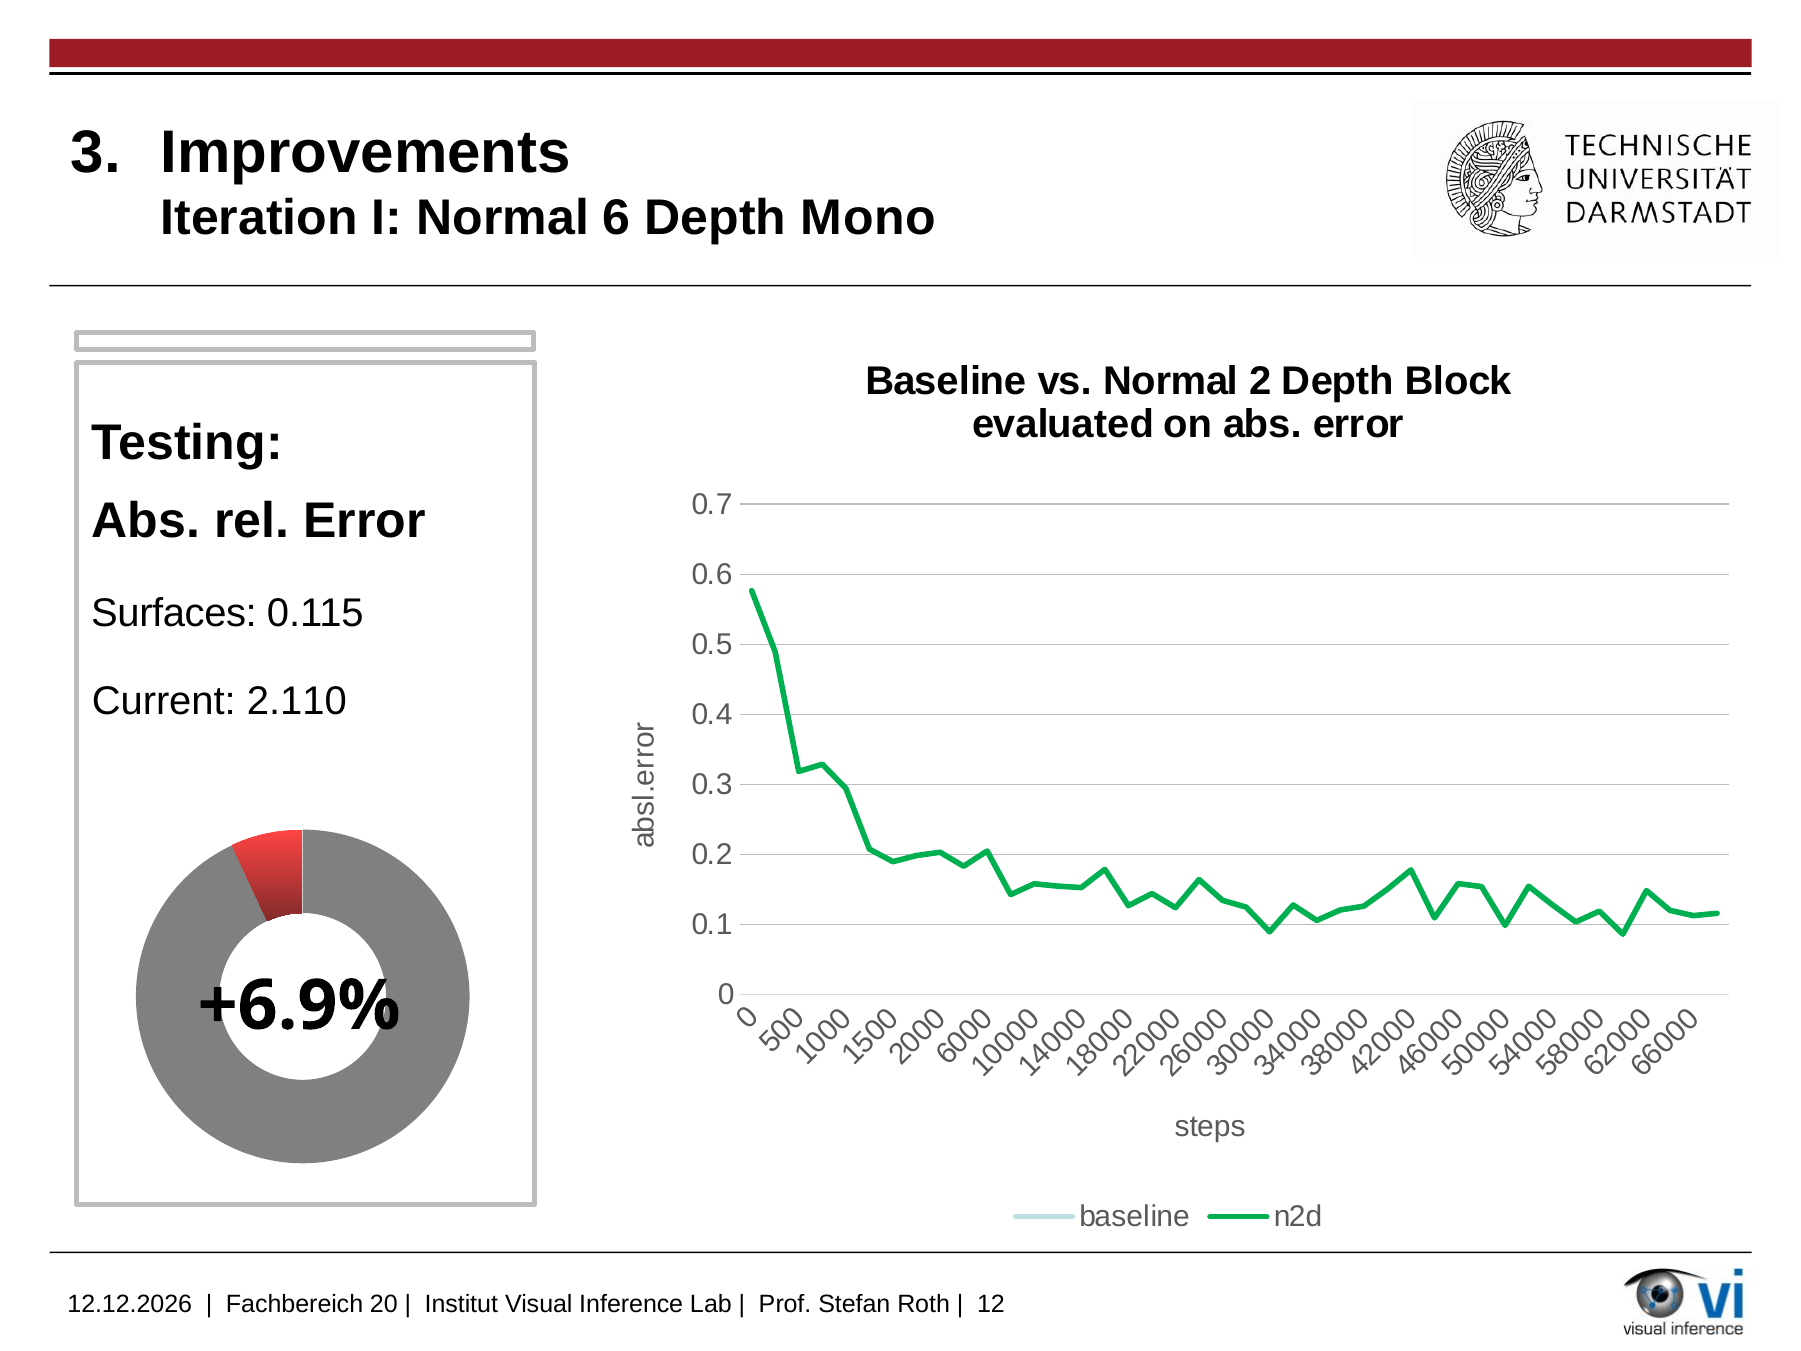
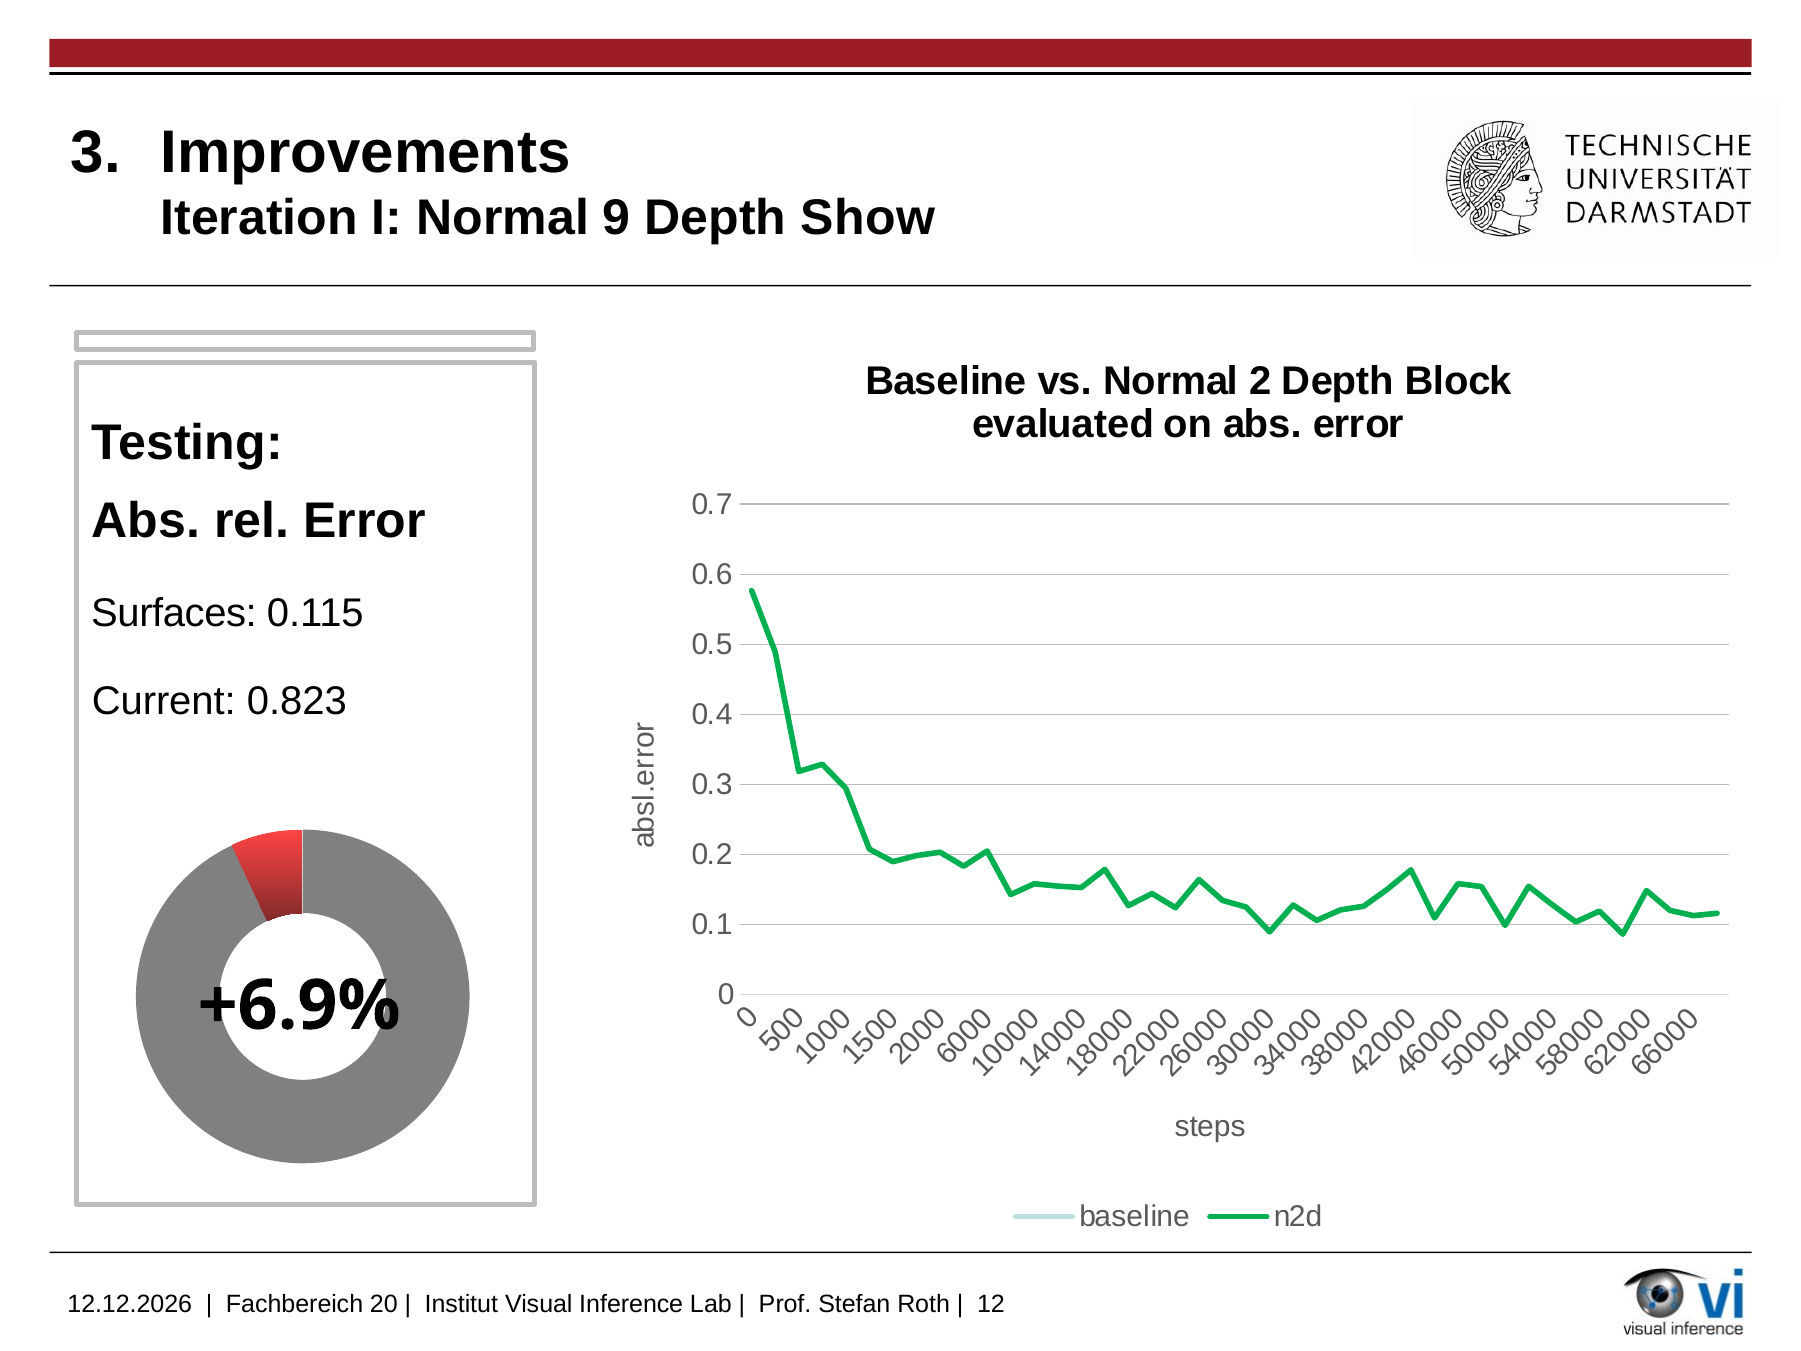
Normal 6: 6 -> 9
Mono: Mono -> Show
2.110: 2.110 -> 0.823
